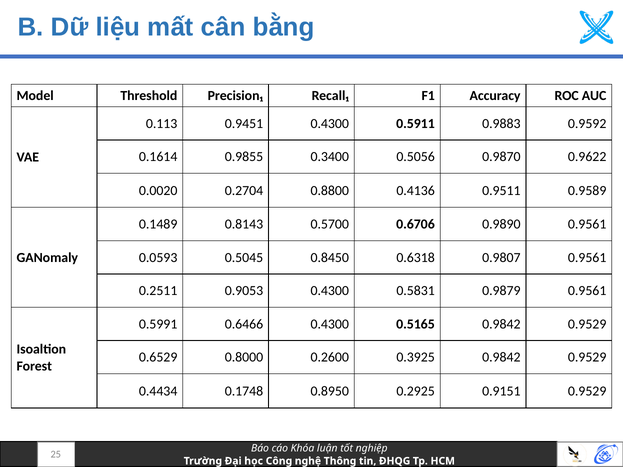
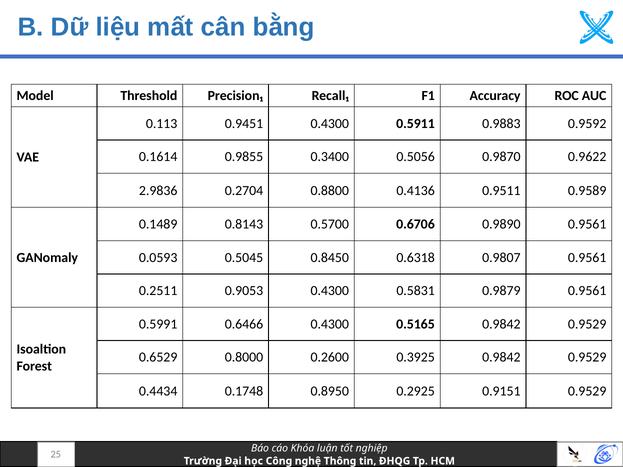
0.0020: 0.0020 -> 2.9836
